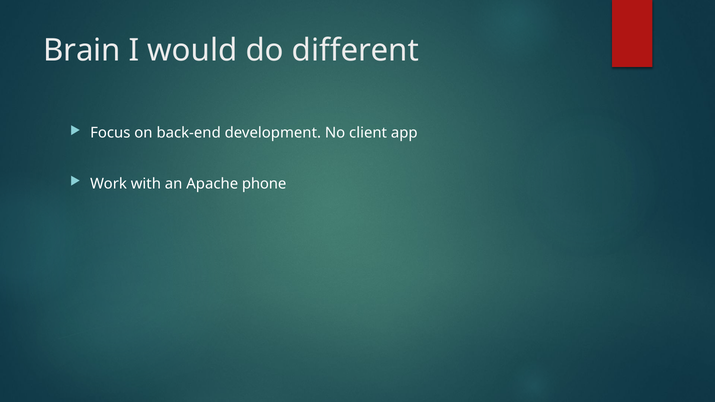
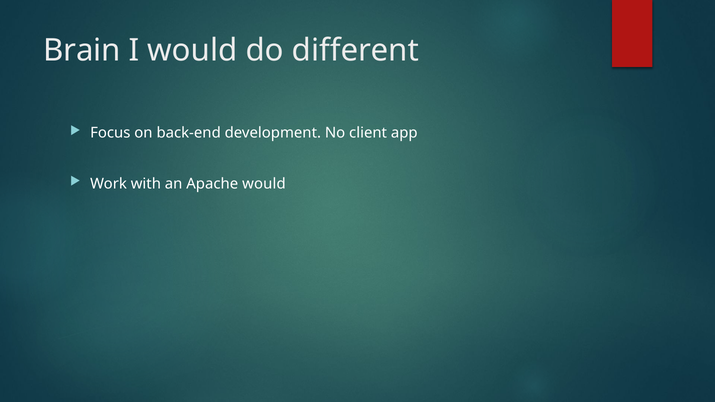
Apache phone: phone -> would
